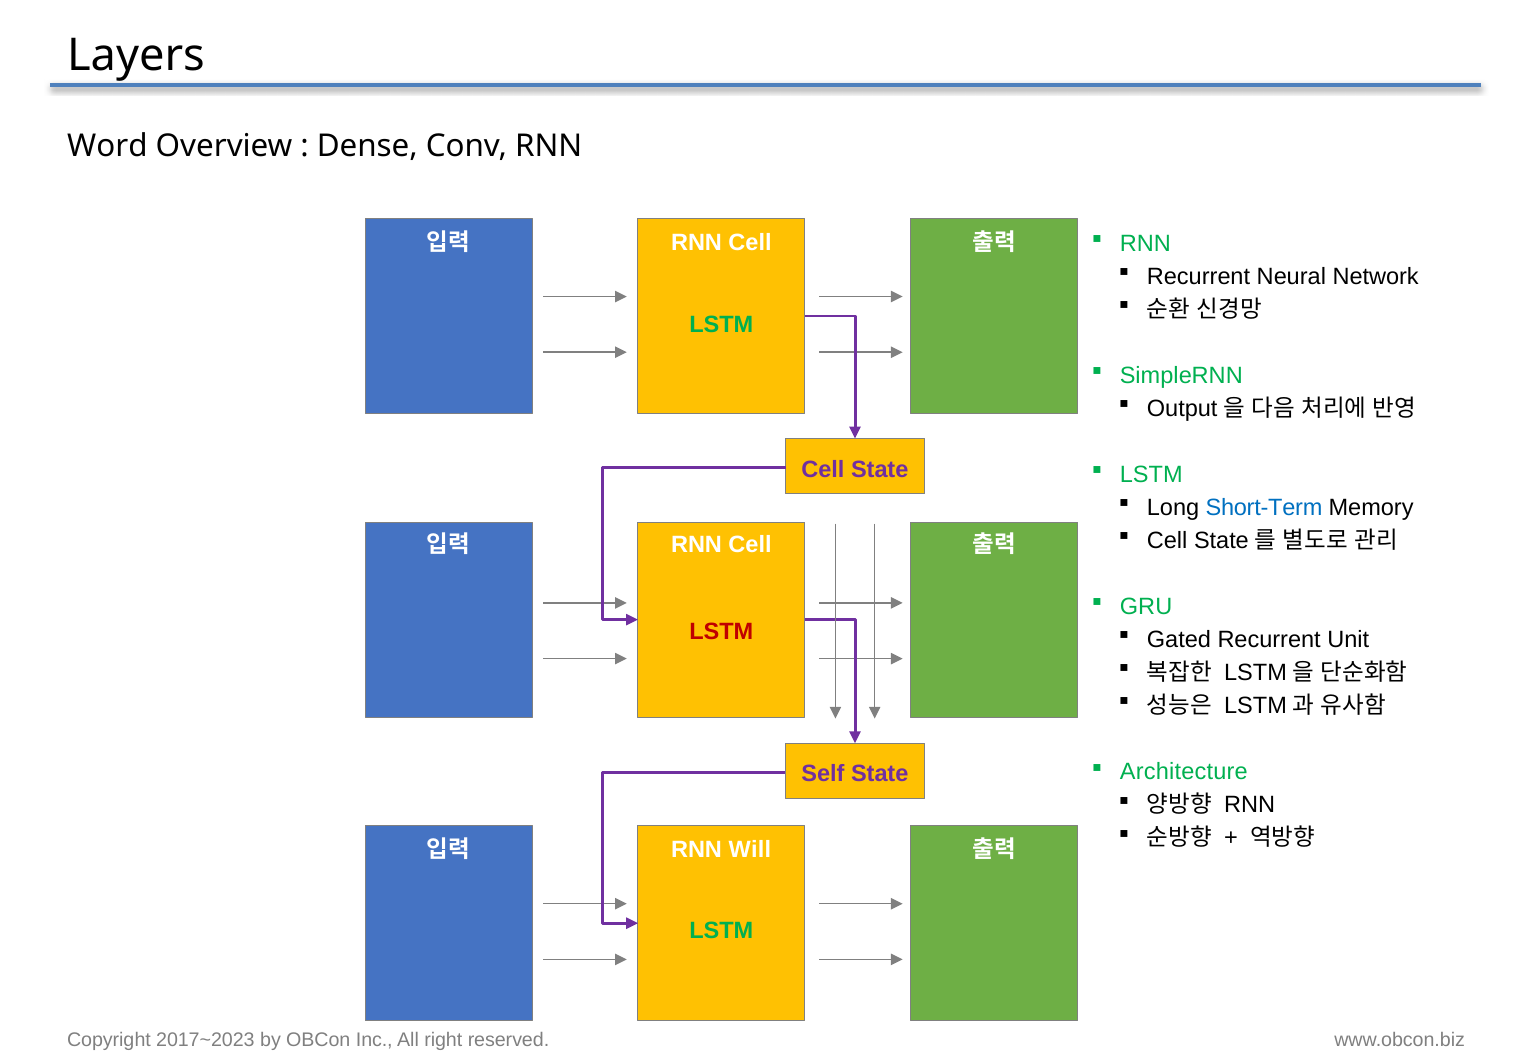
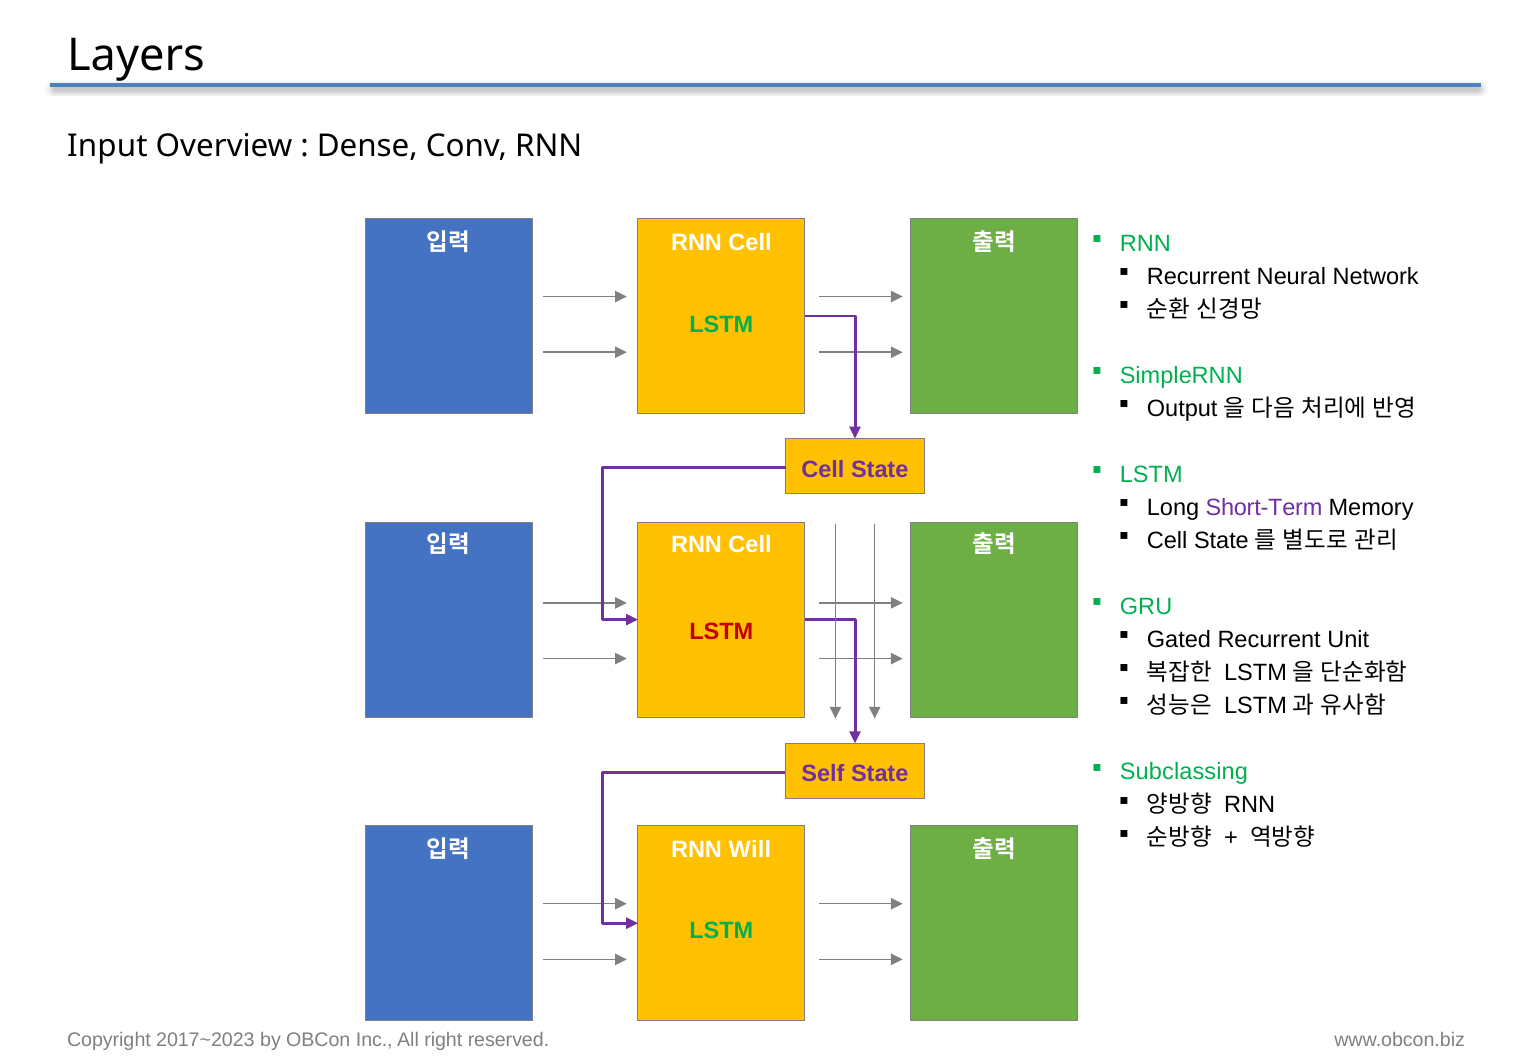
Word: Word -> Input
Short-Term colour: blue -> purple
Architecture: Architecture -> Subclassing
